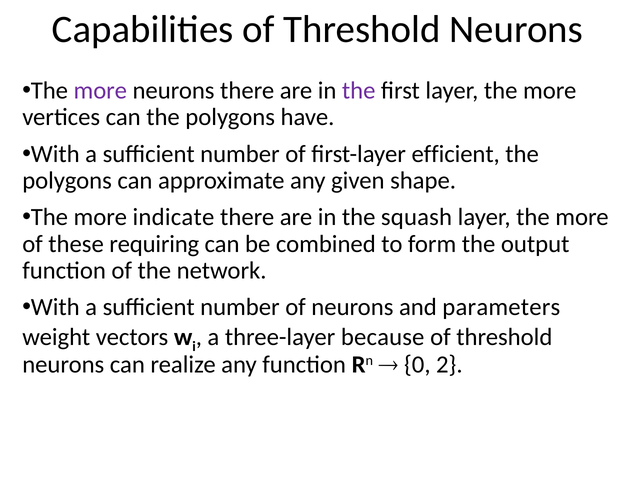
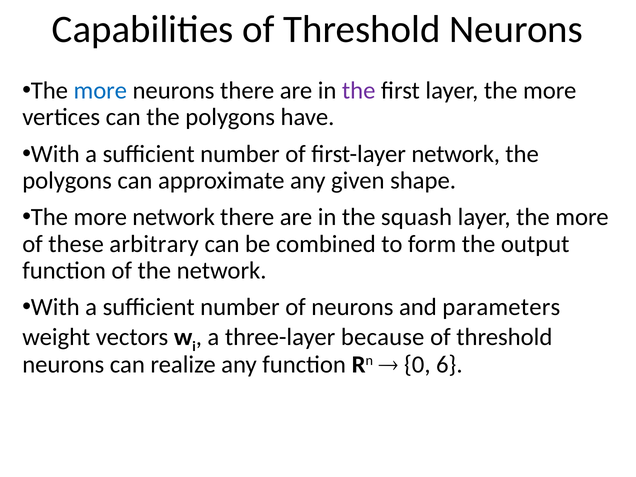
more at (100, 91) colour: purple -> blue
first-layer efficient: efficient -> network
more indicate: indicate -> network
requiring: requiring -> arbitrary
2: 2 -> 6
